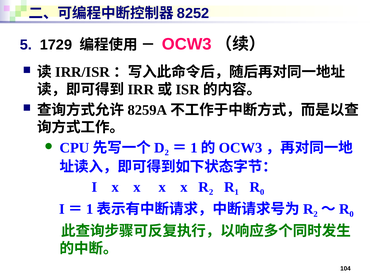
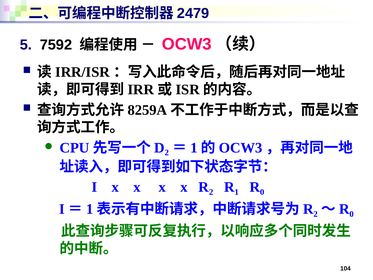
8252: 8252 -> 2479
1729: 1729 -> 7592
